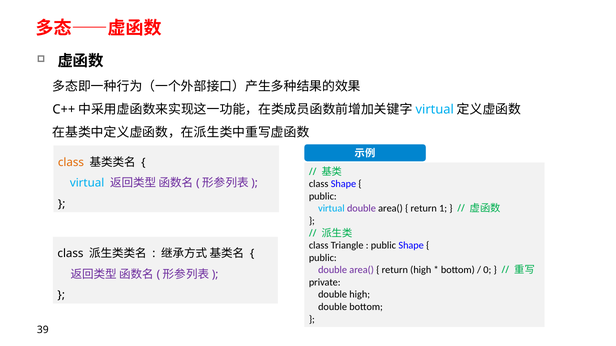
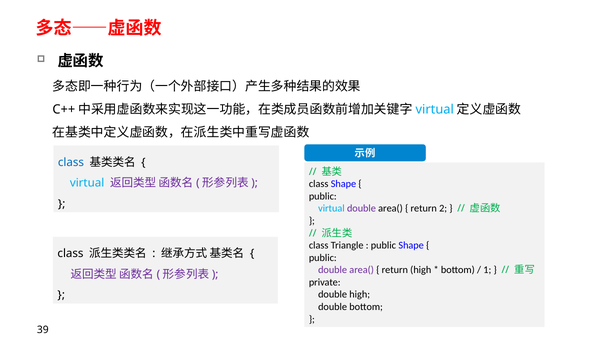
class at (71, 163) colour: orange -> blue
1: 1 -> 2
0: 0 -> 1
